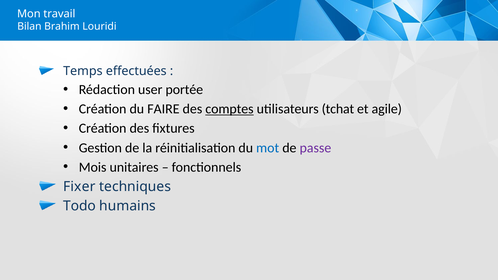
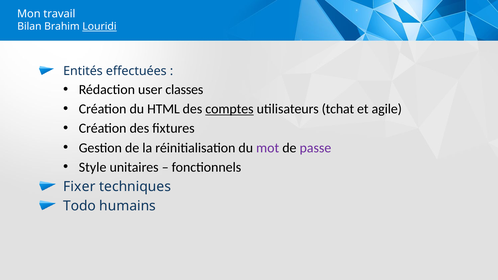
Louridi underline: none -> present
Temps: Temps -> Entités
portée: portée -> classes
FAIRE: FAIRE -> HTML
mot colour: blue -> purple
Mois: Mois -> Style
